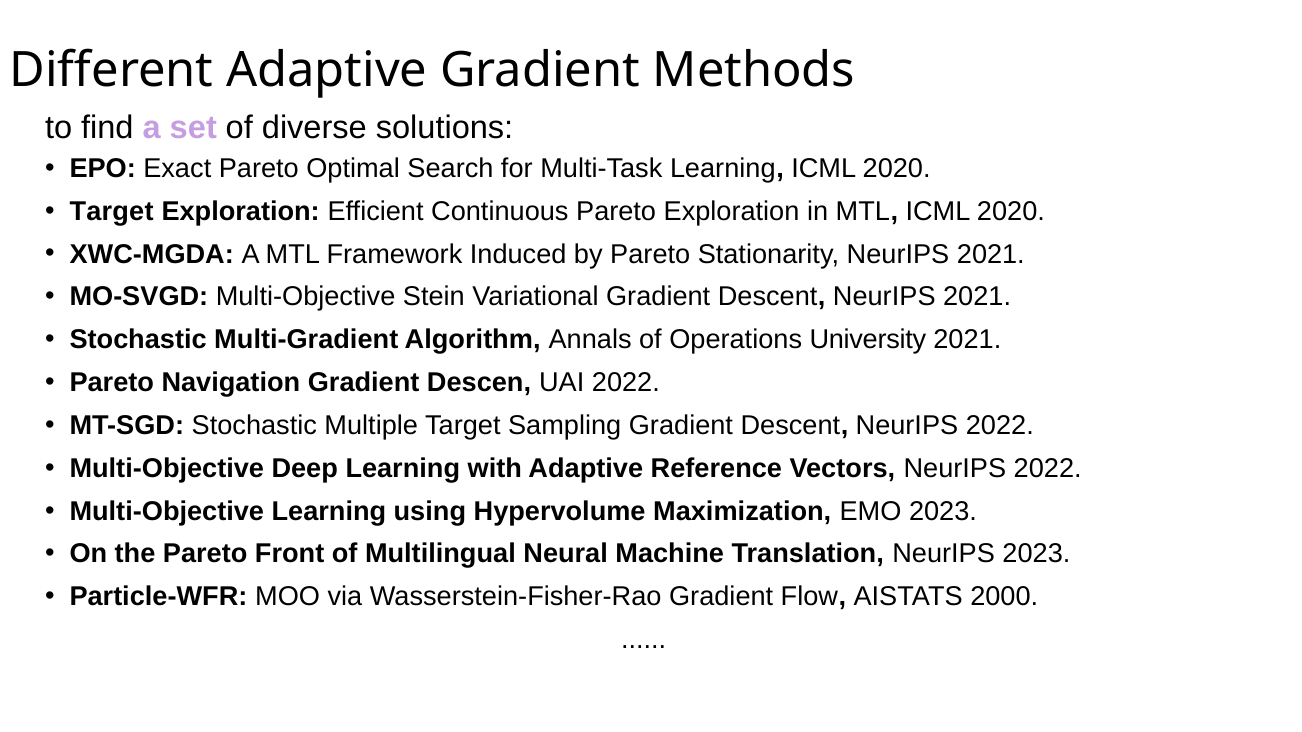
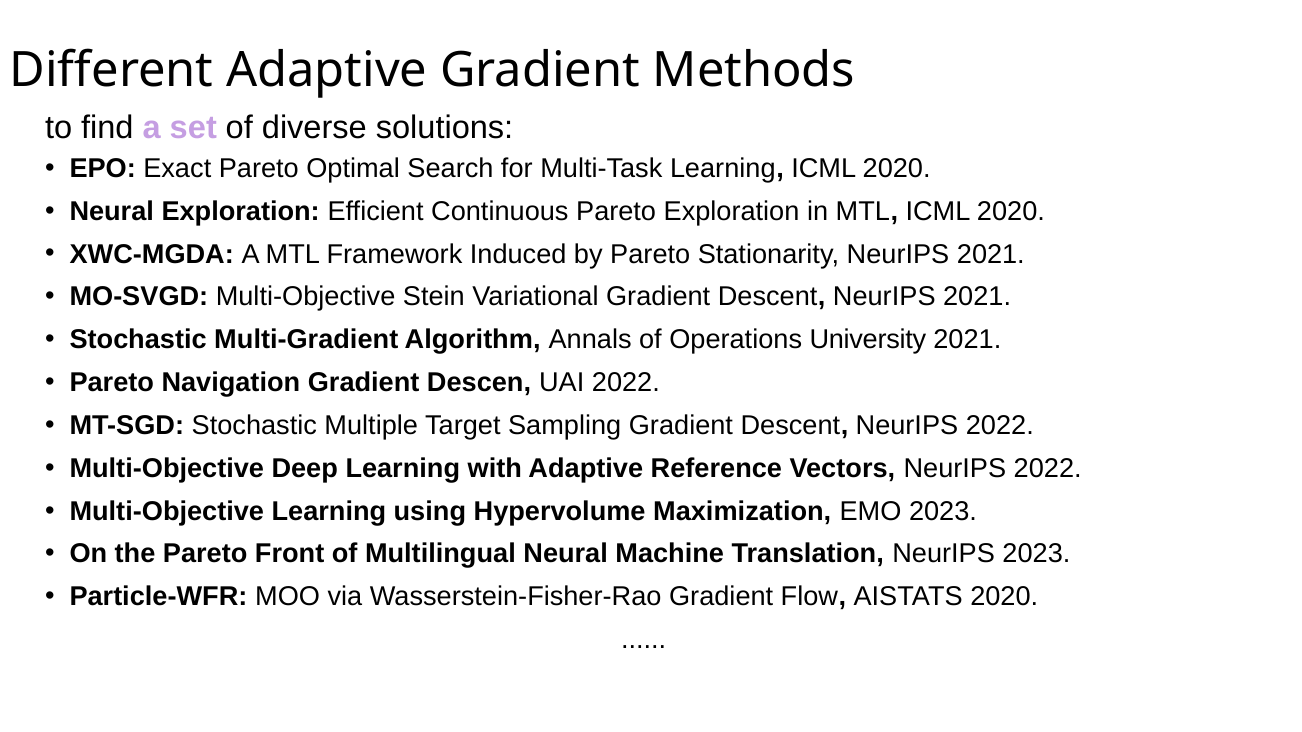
Target at (112, 211): Target -> Neural
AISTATS 2000: 2000 -> 2020
